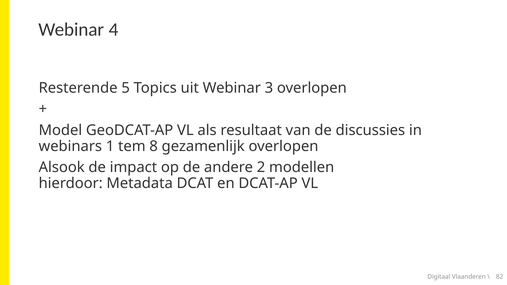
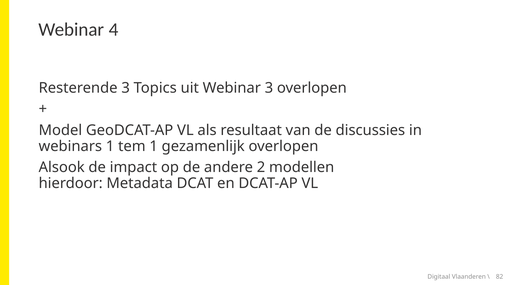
Resterende 5: 5 -> 3
tem 8: 8 -> 1
